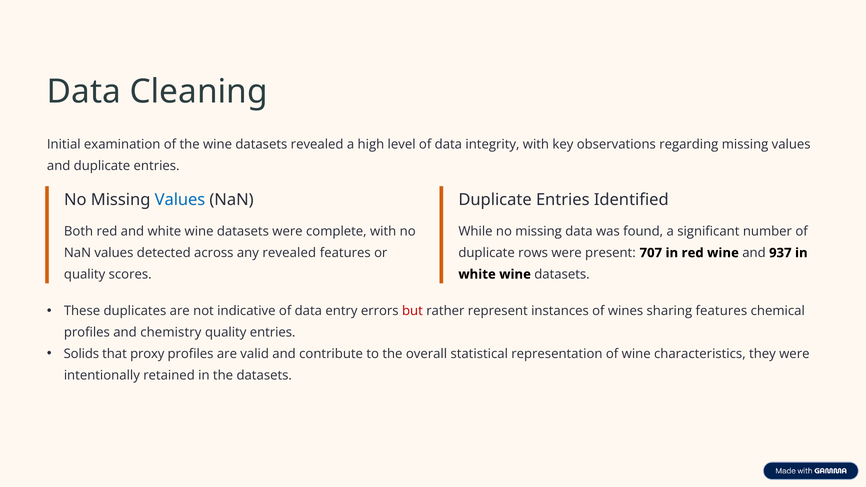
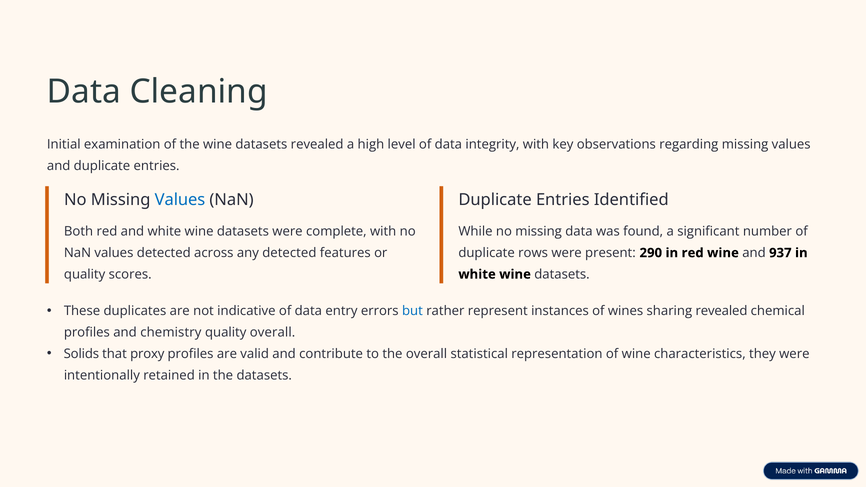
any revealed: revealed -> detected
707: 707 -> 290
but colour: red -> blue
sharing features: features -> revealed
quality entries: entries -> overall
